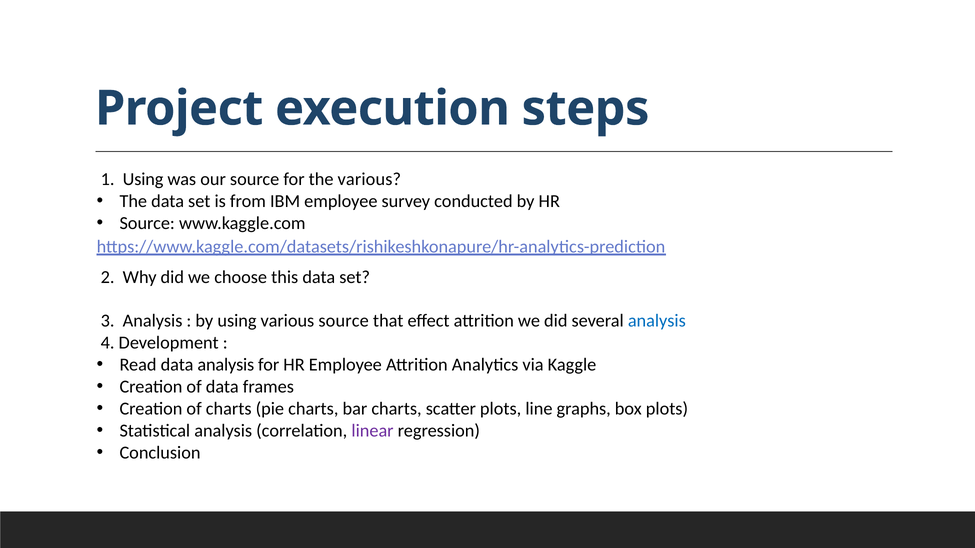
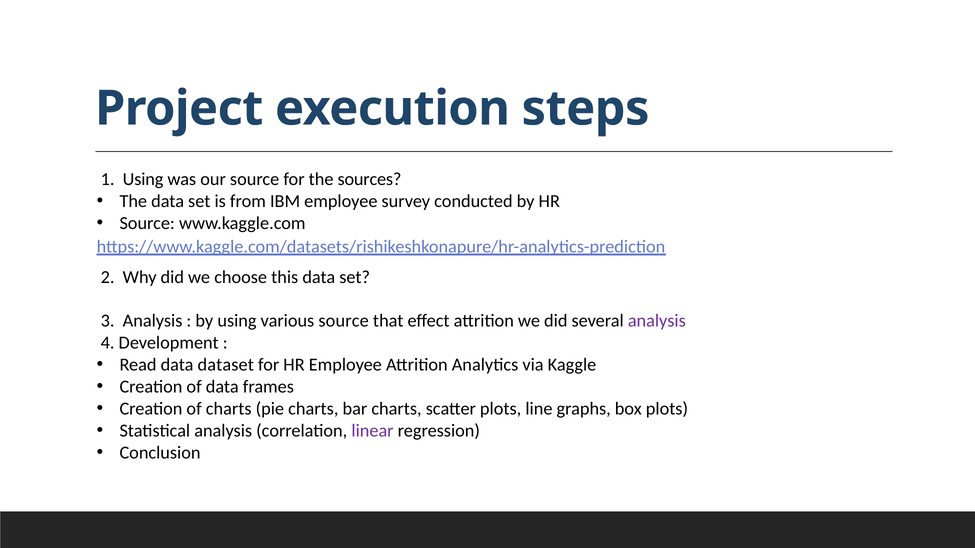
the various: various -> sources
analysis at (657, 321) colour: blue -> purple
data analysis: analysis -> dataset
